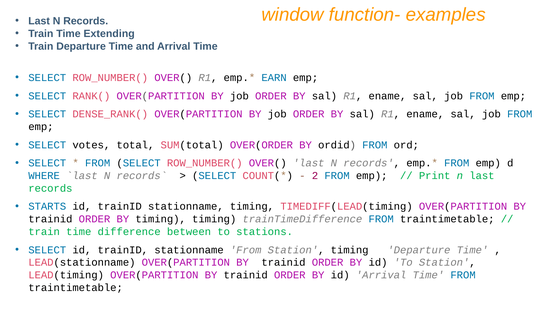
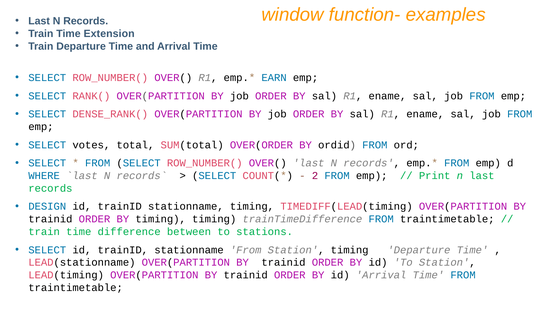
Extending: Extending -> Extension
STARTS: STARTS -> DESIGN
